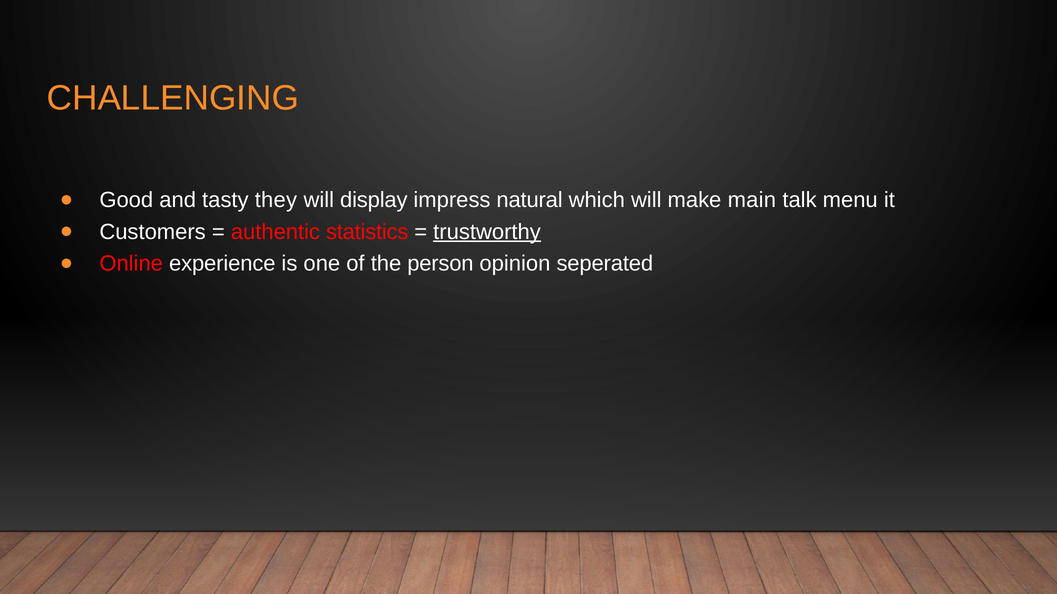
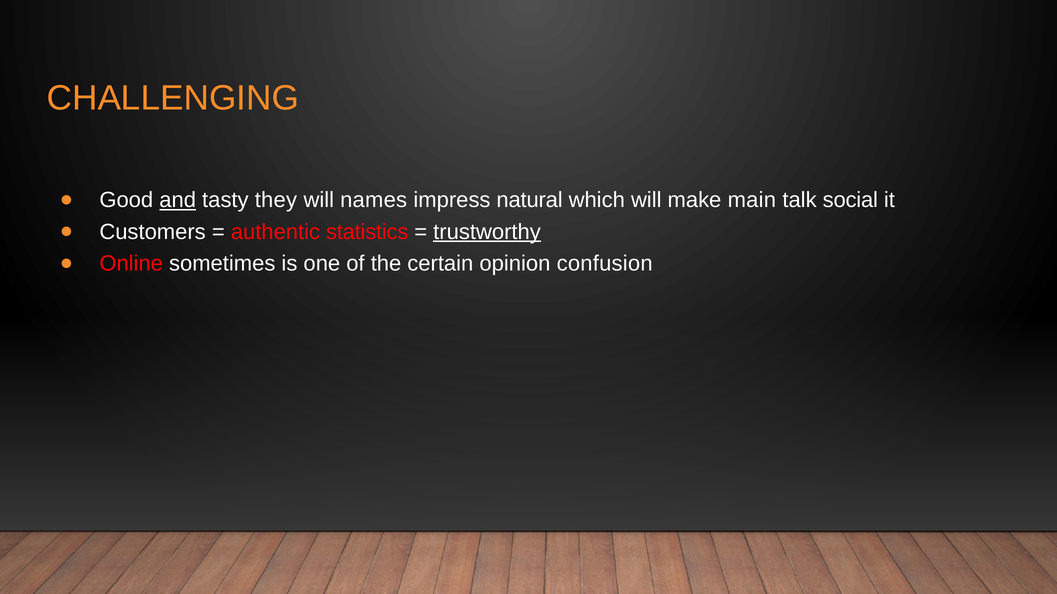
and underline: none -> present
display: display -> names
menu: menu -> social
experience: experience -> sometimes
person: person -> certain
seperated: seperated -> confusion
